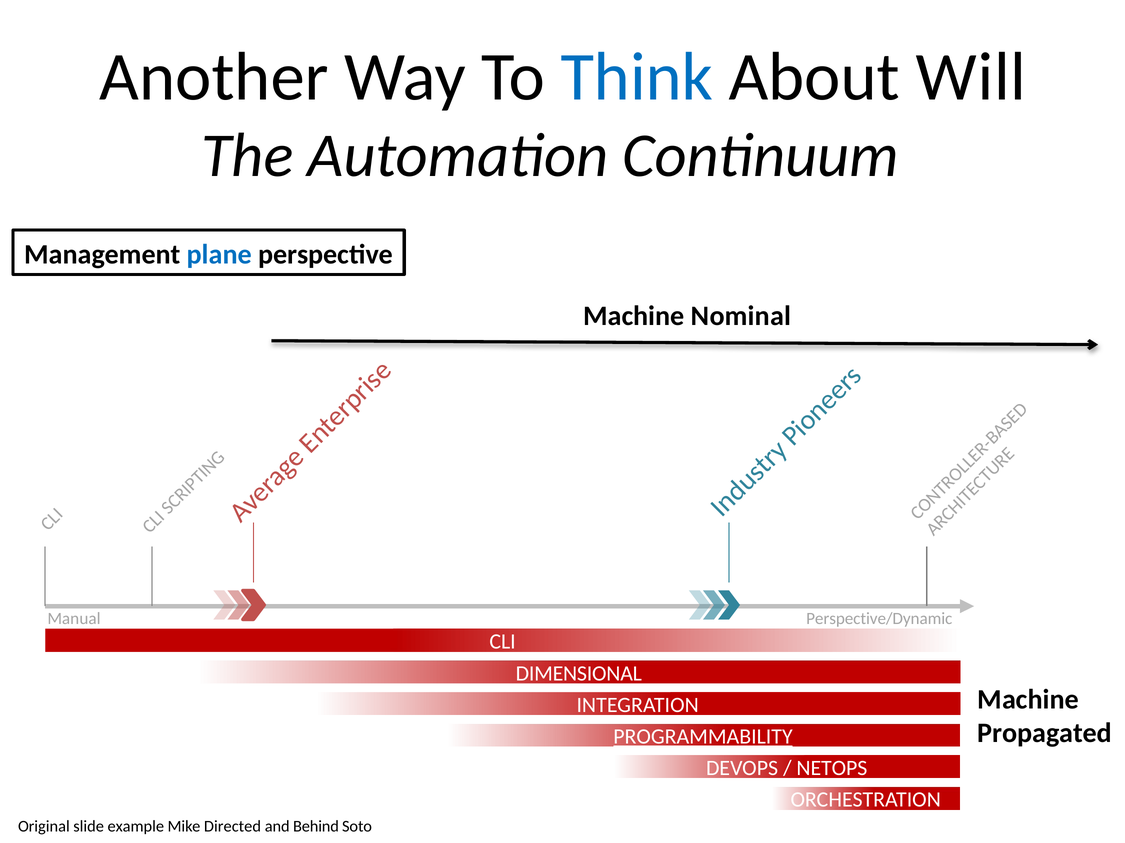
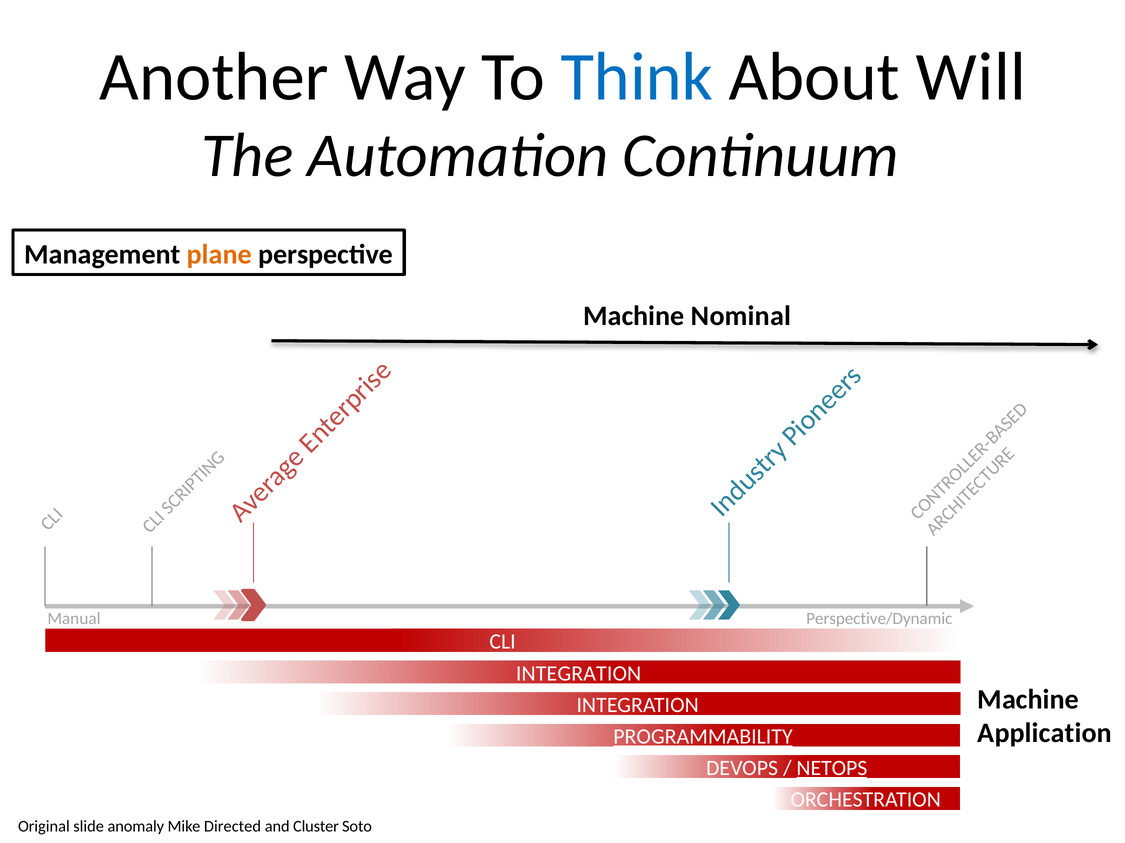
plane colour: blue -> orange
DIMENSIONAL at (579, 674): DIMENSIONAL -> INTEGRATION
Propagated: Propagated -> Application
NETOPS underline: none -> present
example: example -> anomaly
Behind: Behind -> Cluster
